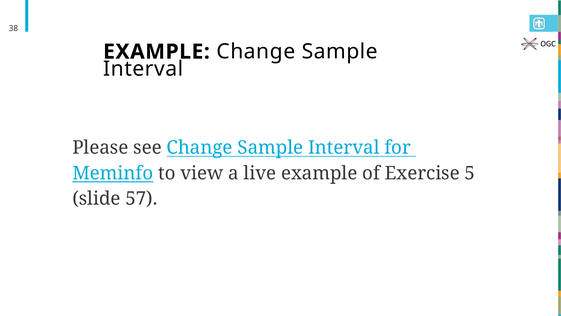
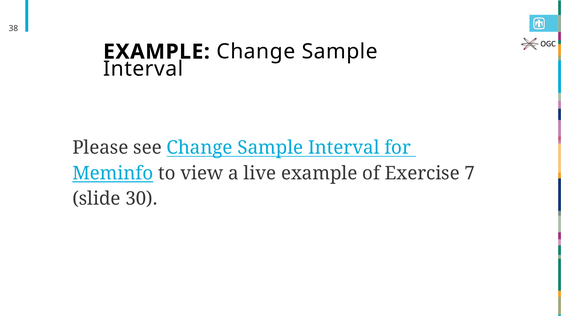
5: 5 -> 7
57: 57 -> 30
